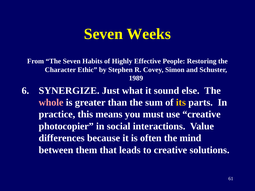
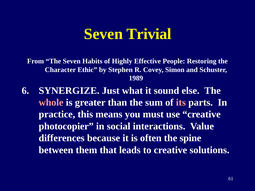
Weeks: Weeks -> Trivial
its colour: yellow -> pink
mind: mind -> spine
